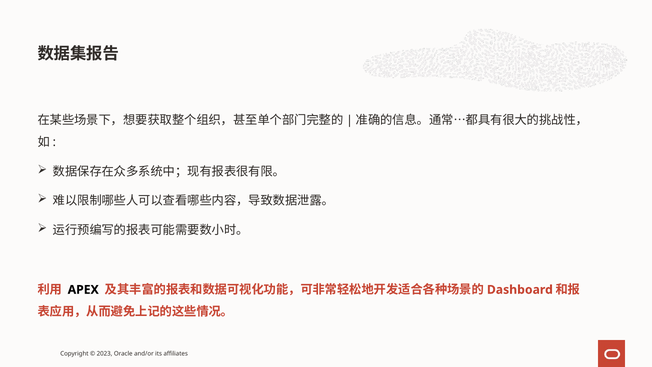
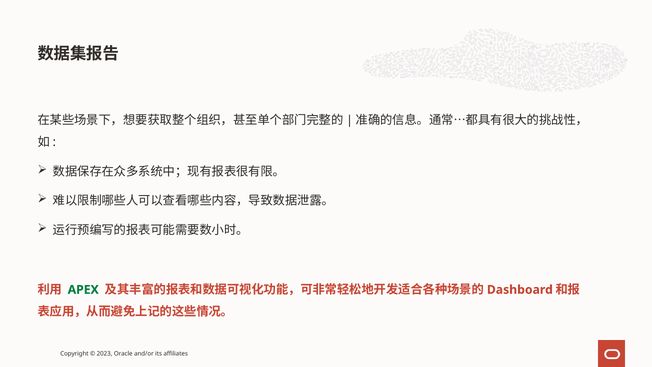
APEX colour: black -> green
